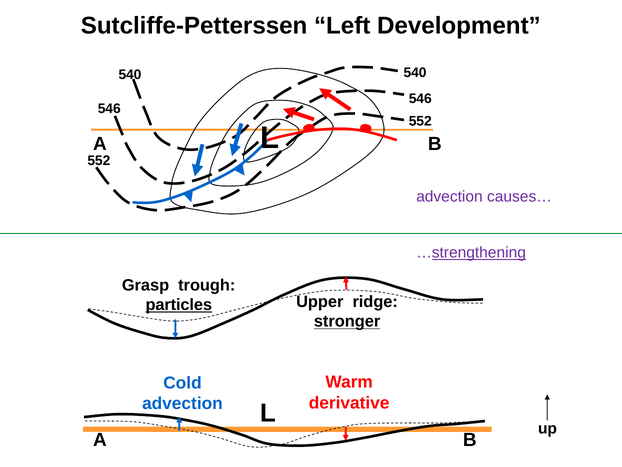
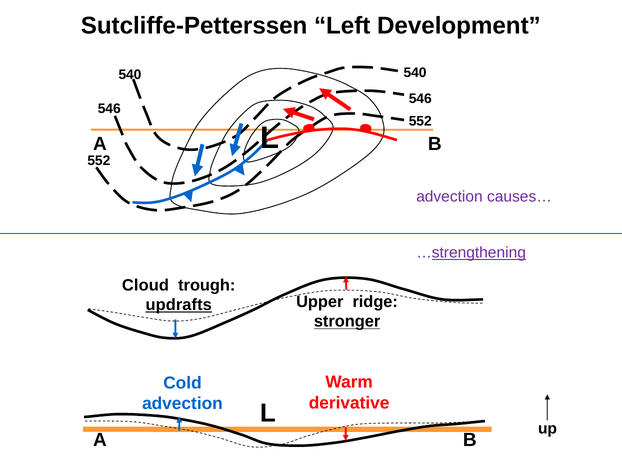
Grasp: Grasp -> Cloud
particles: particles -> updrafts
